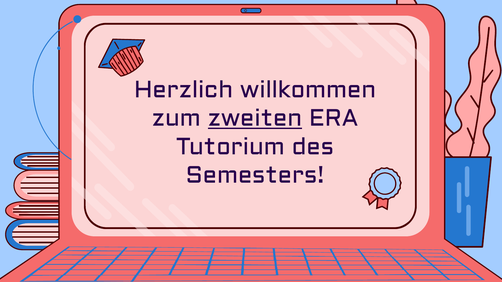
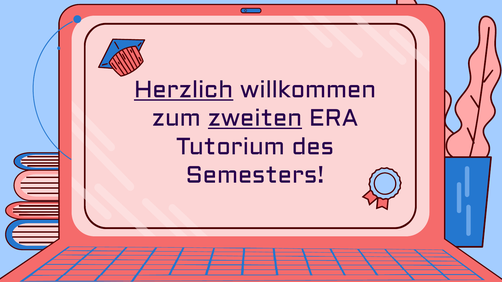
Herzlich underline: none -> present
